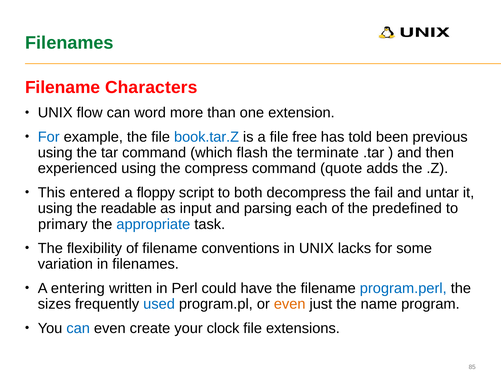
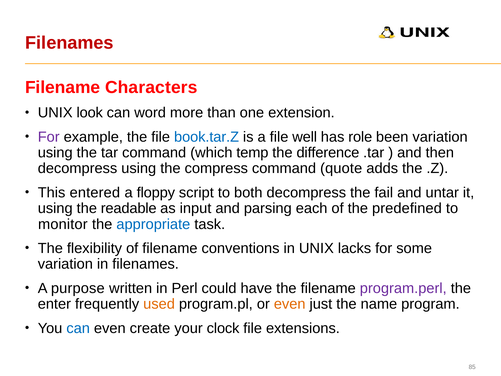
Filenames at (69, 43) colour: green -> red
flow: flow -> look
For at (49, 137) colour: blue -> purple
free: free -> well
told: told -> role
been previous: previous -> variation
flash: flash -> temp
terminate: terminate -> difference
experienced at (78, 168): experienced -> decompress
primary: primary -> monitor
entering: entering -> purpose
program.perl colour: blue -> purple
sizes: sizes -> enter
used colour: blue -> orange
